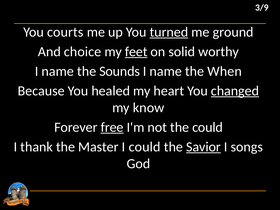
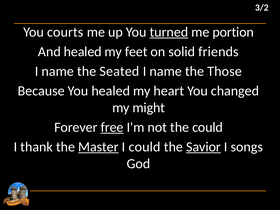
3/9: 3/9 -> 3/2
ground: ground -> portion
And choice: choice -> healed
feet underline: present -> none
worthy: worthy -> friends
Sounds: Sounds -> Seated
When: When -> Those
changed underline: present -> none
know: know -> might
Master underline: none -> present
